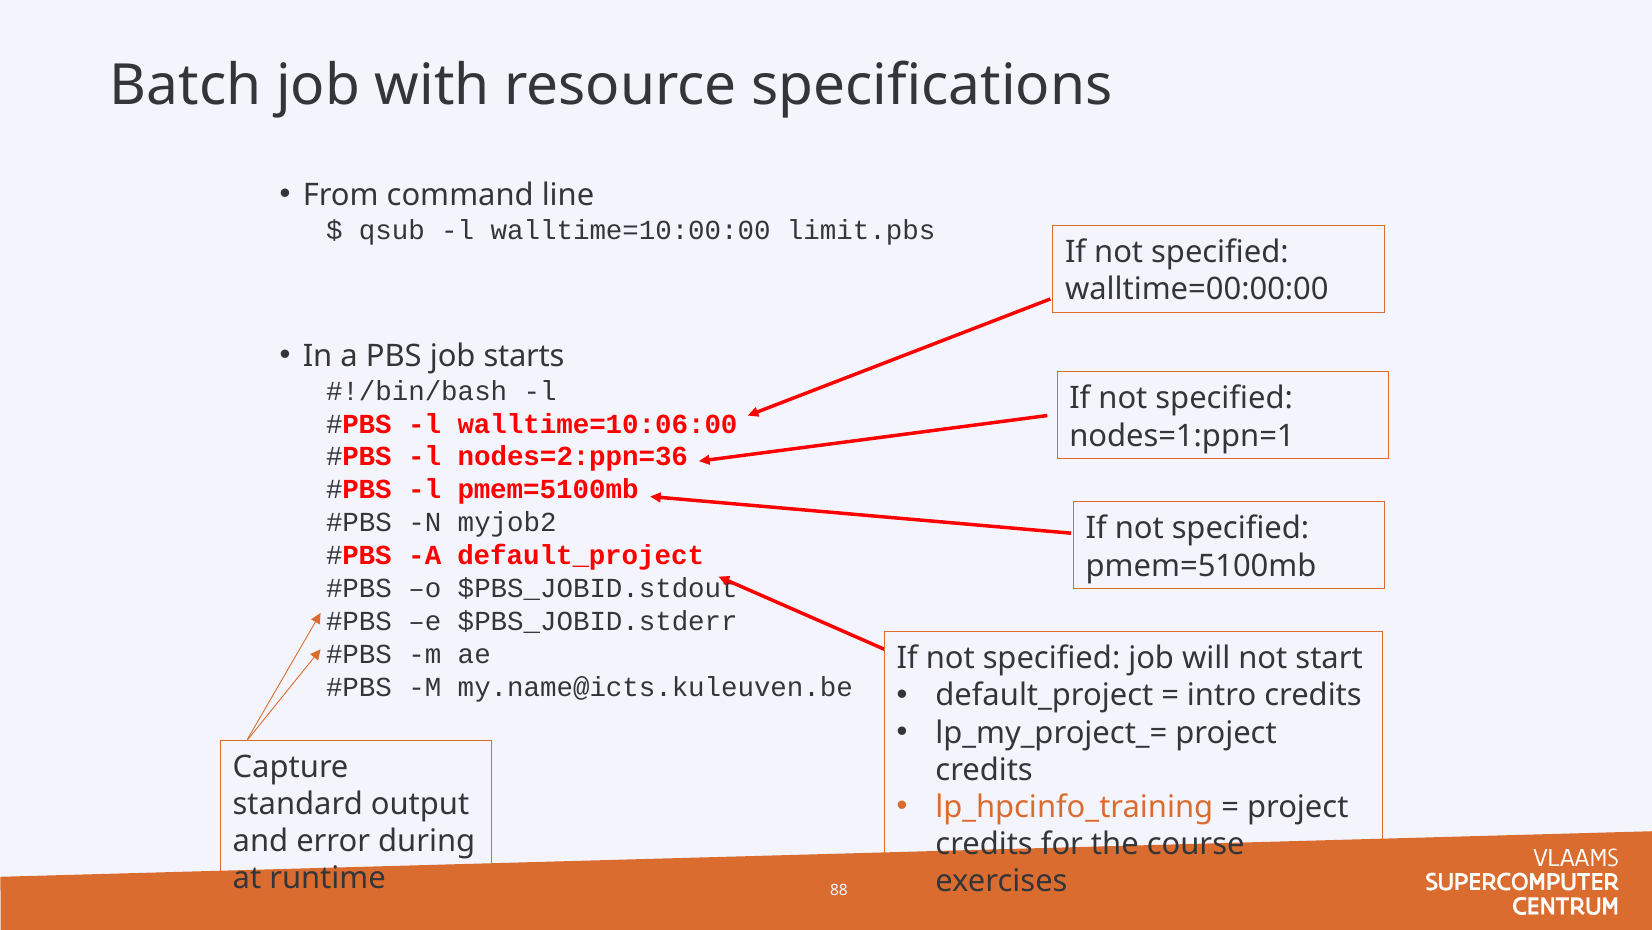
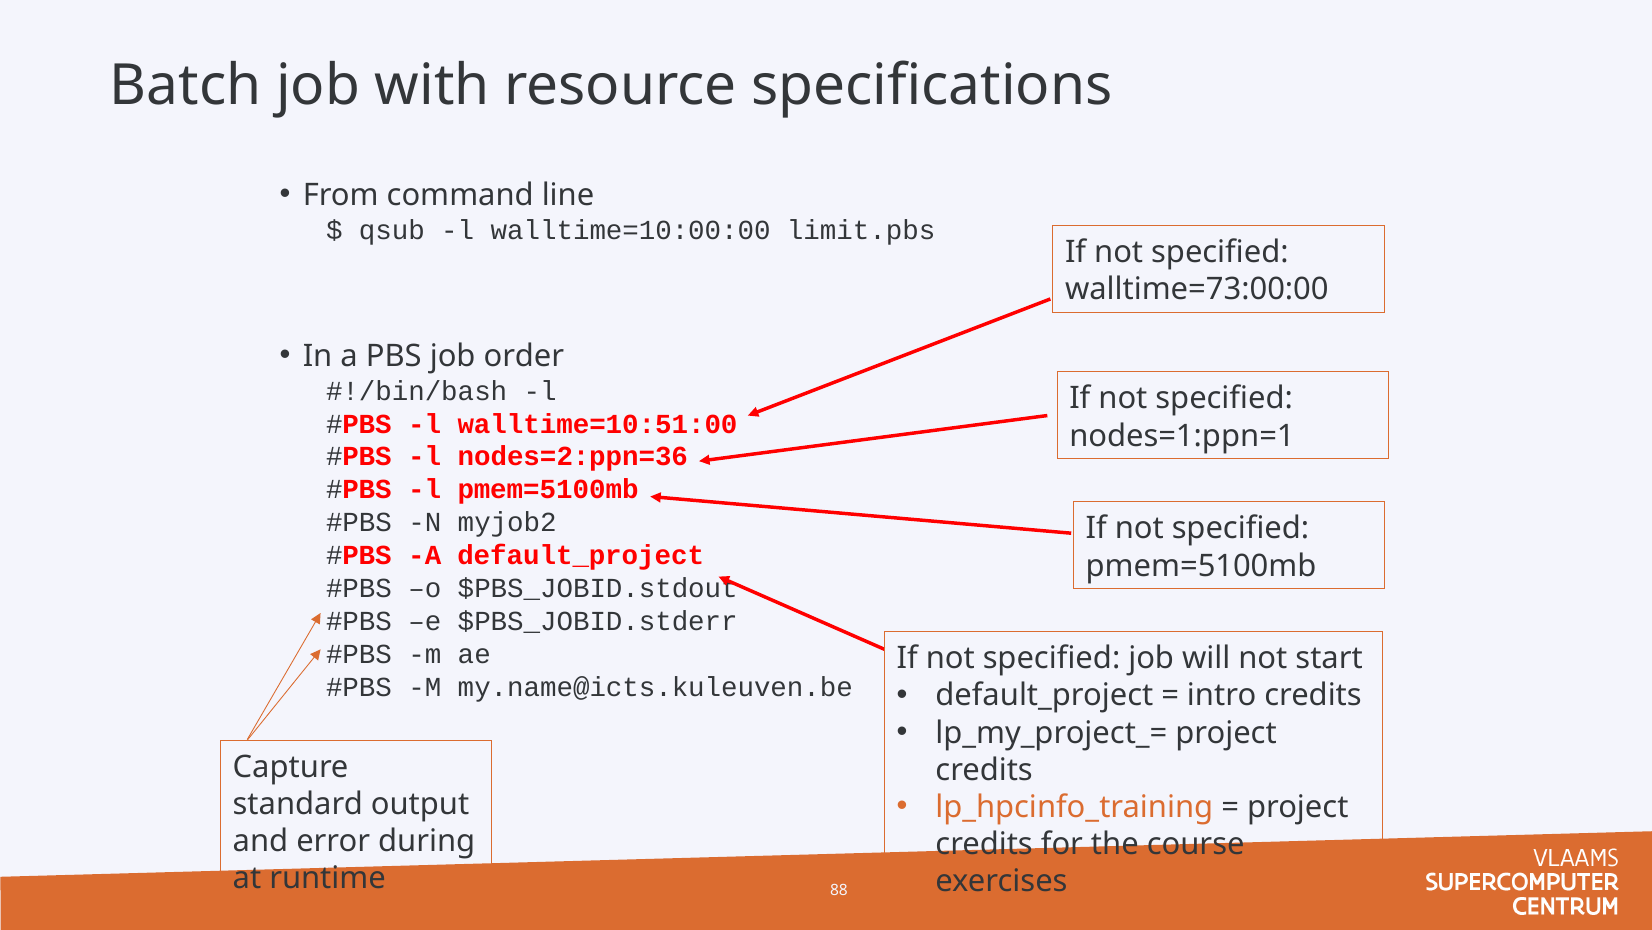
walltime=00:00:00: walltime=00:00:00 -> walltime=73:00:00
starts: starts -> order
walltime=10:06:00: walltime=10:06:00 -> walltime=10:51:00
